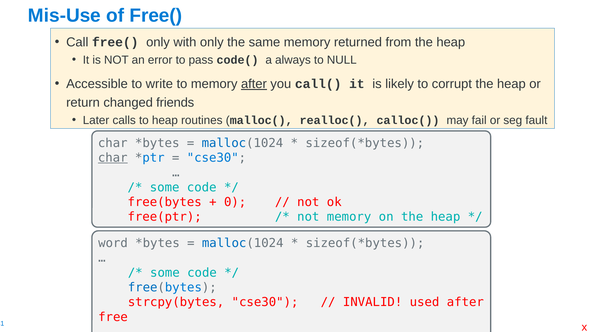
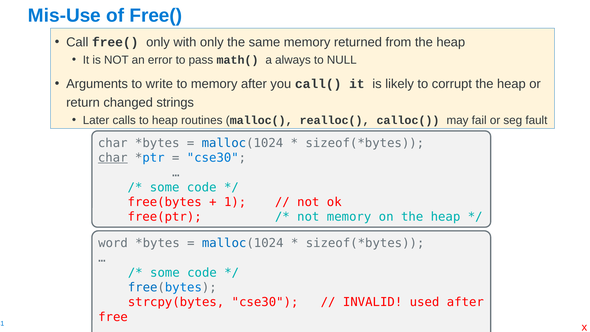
code(: code( -> math(
Accessible: Accessible -> Arguments
after at (254, 84) underline: present -> none
friends: friends -> strings
0: 0 -> 1
